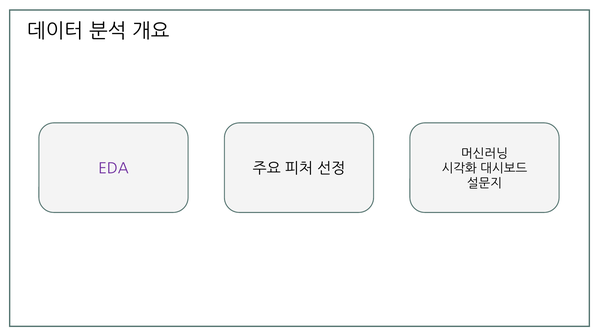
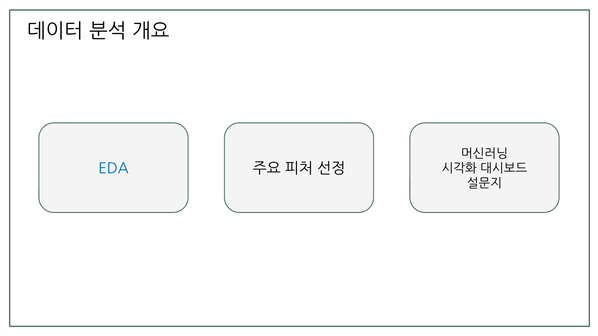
EDA colour: purple -> blue
